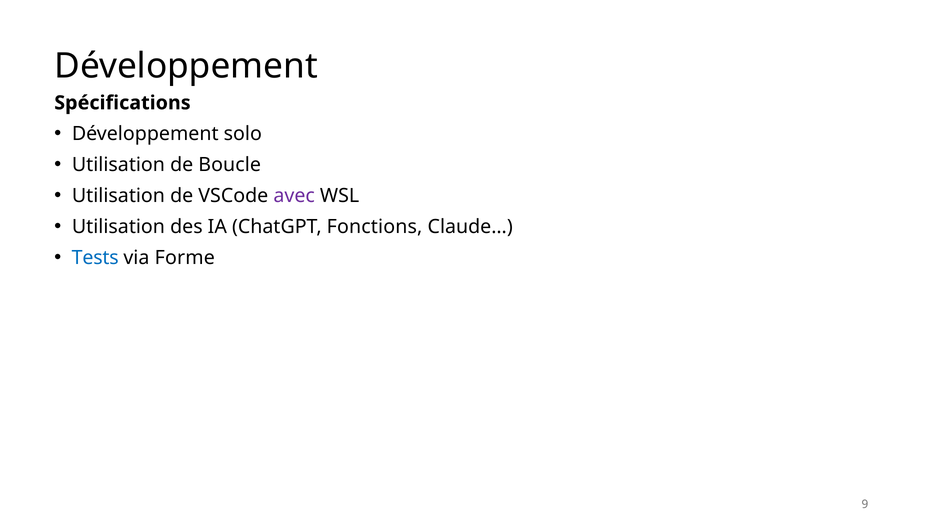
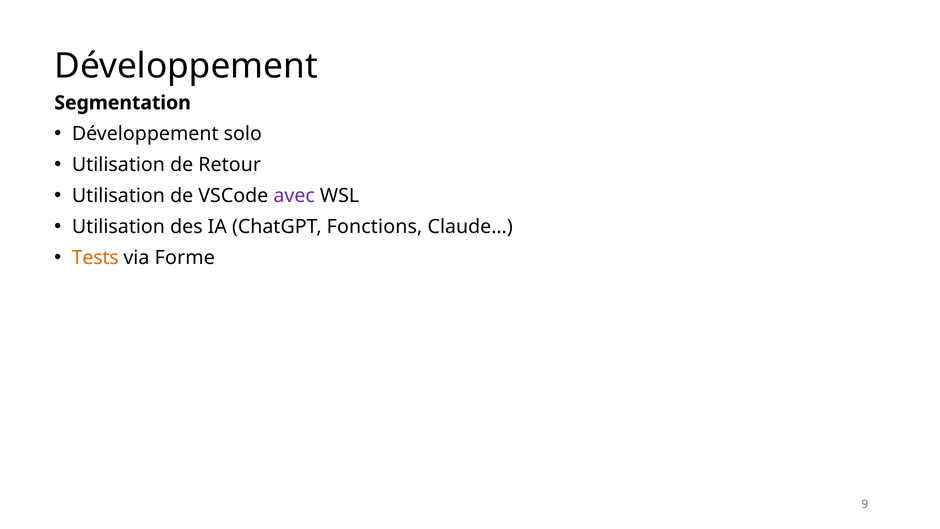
Spécifications: Spécifications -> Segmentation
Boucle: Boucle -> Retour
Tests colour: blue -> orange
